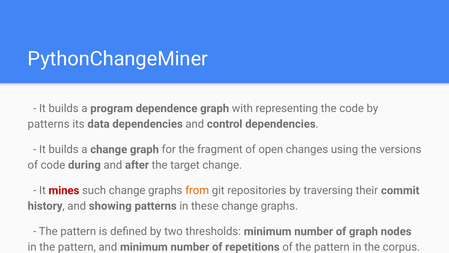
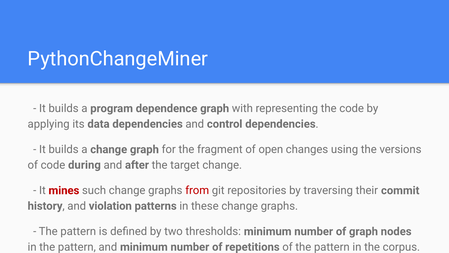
patterns at (49, 124): patterns -> applying
from colour: orange -> red
showing: showing -> violation
